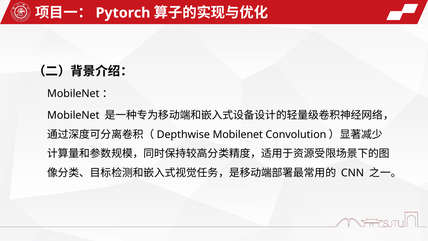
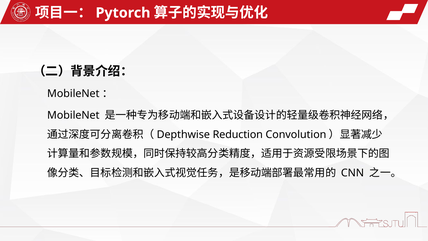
Mobilenet at (238, 134): Mobilenet -> Reduction
